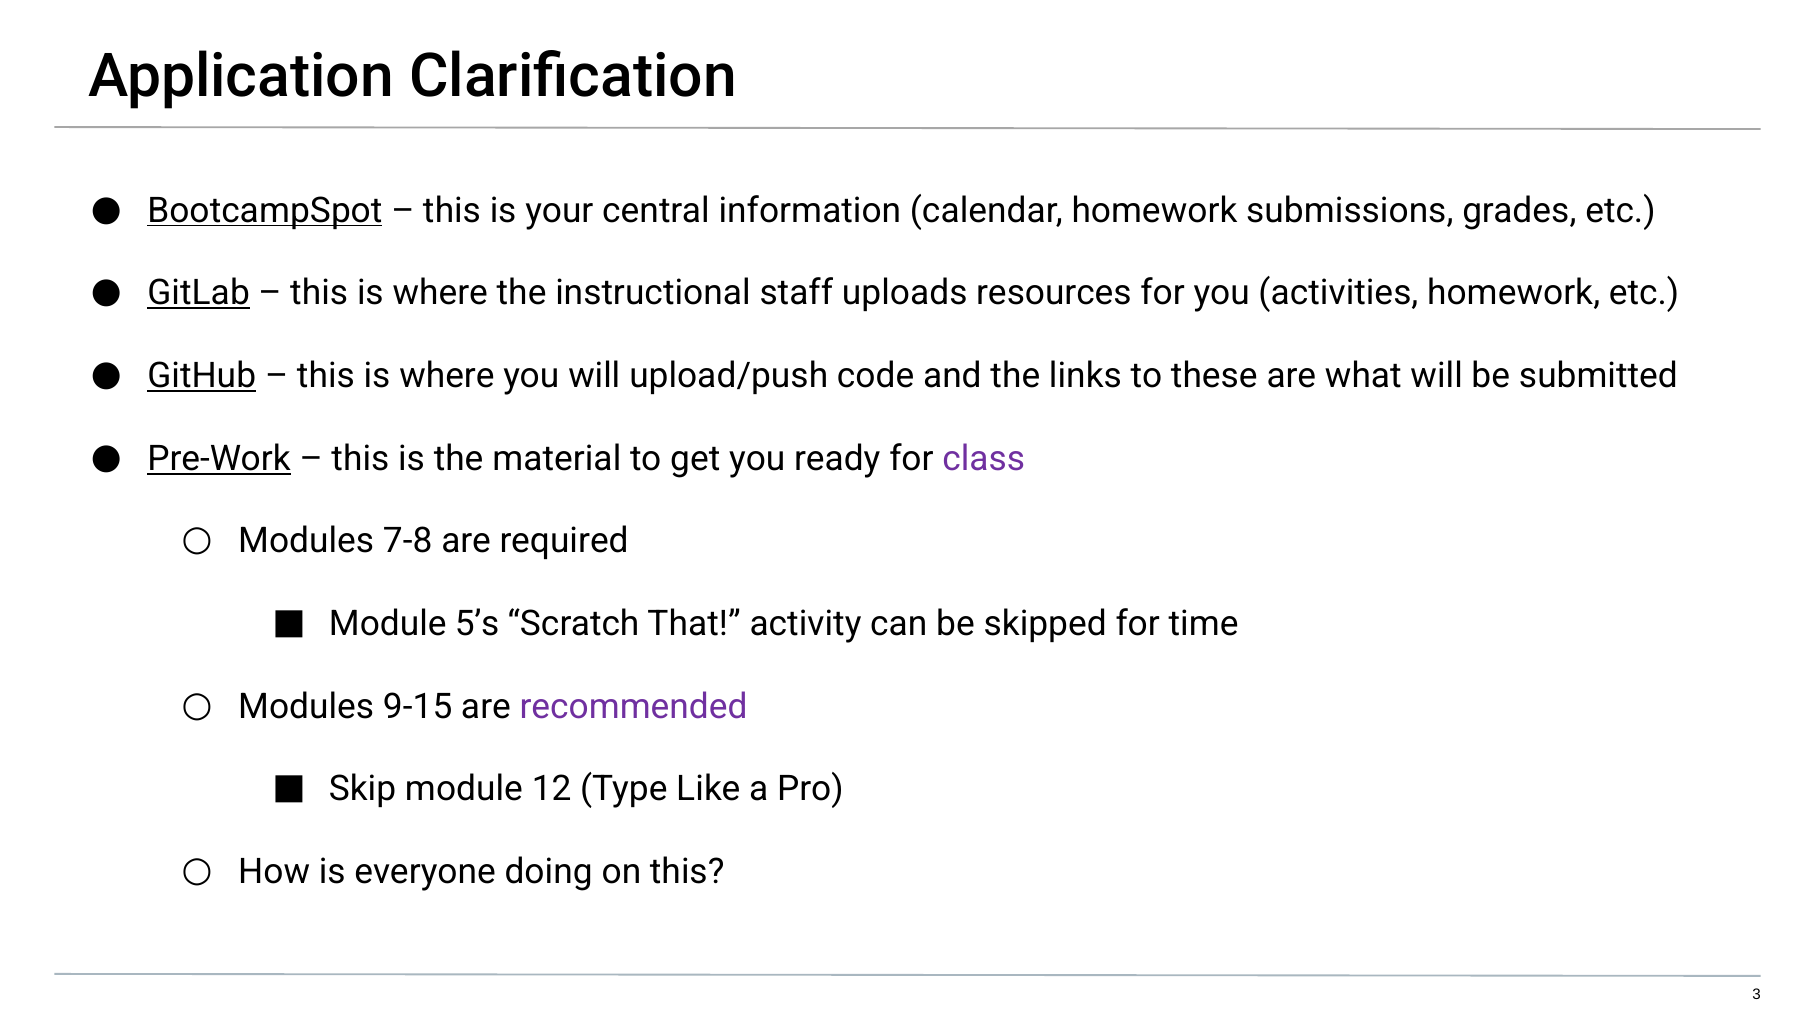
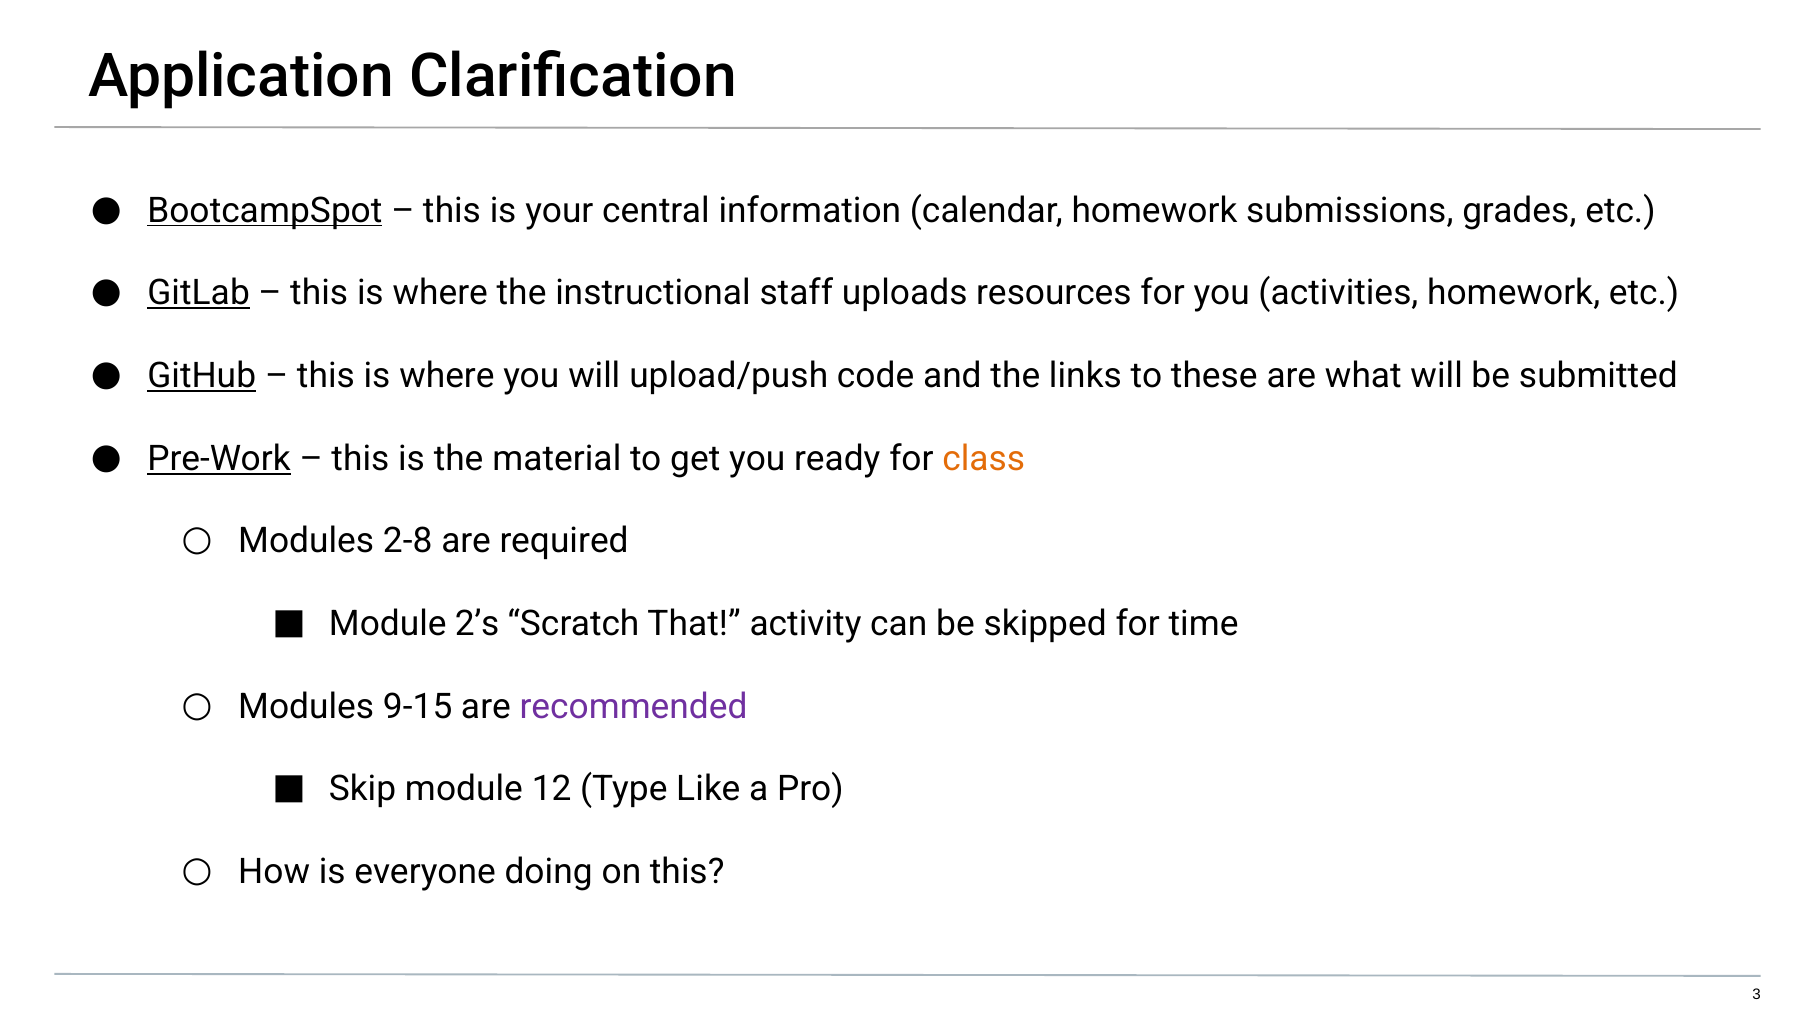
class colour: purple -> orange
7-8: 7-8 -> 2-8
5’s: 5’s -> 2’s
